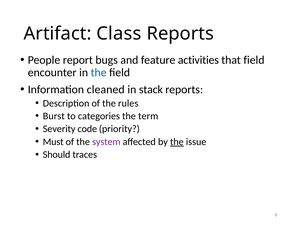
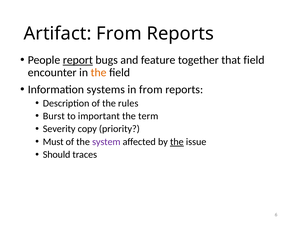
Artifact Class: Class -> From
report underline: none -> present
activities: activities -> together
the at (99, 73) colour: blue -> orange
cleaned: cleaned -> systems
in stack: stack -> from
categories: categories -> important
code: code -> copy
